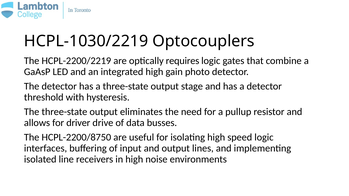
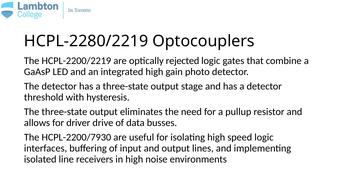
HCPL-1030/2219: HCPL-1030/2219 -> HCPL-2280/2219
requires: requires -> rejected
HCPL-2200/8750: HCPL-2200/8750 -> HCPL-2200/7930
